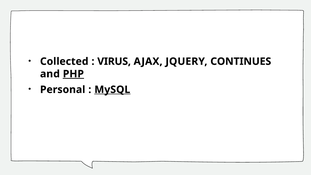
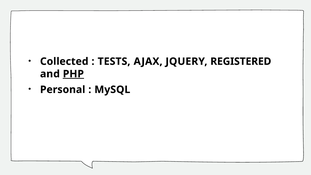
VIRUS: VIRUS -> TESTS
CONTINUES: CONTINUES -> REGISTERED
MySQL underline: present -> none
